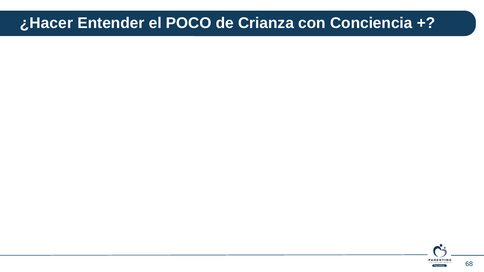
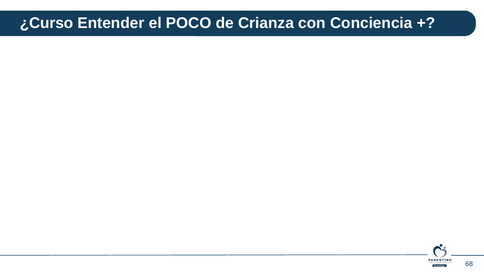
¿Hacer: ¿Hacer -> ¿Curso
